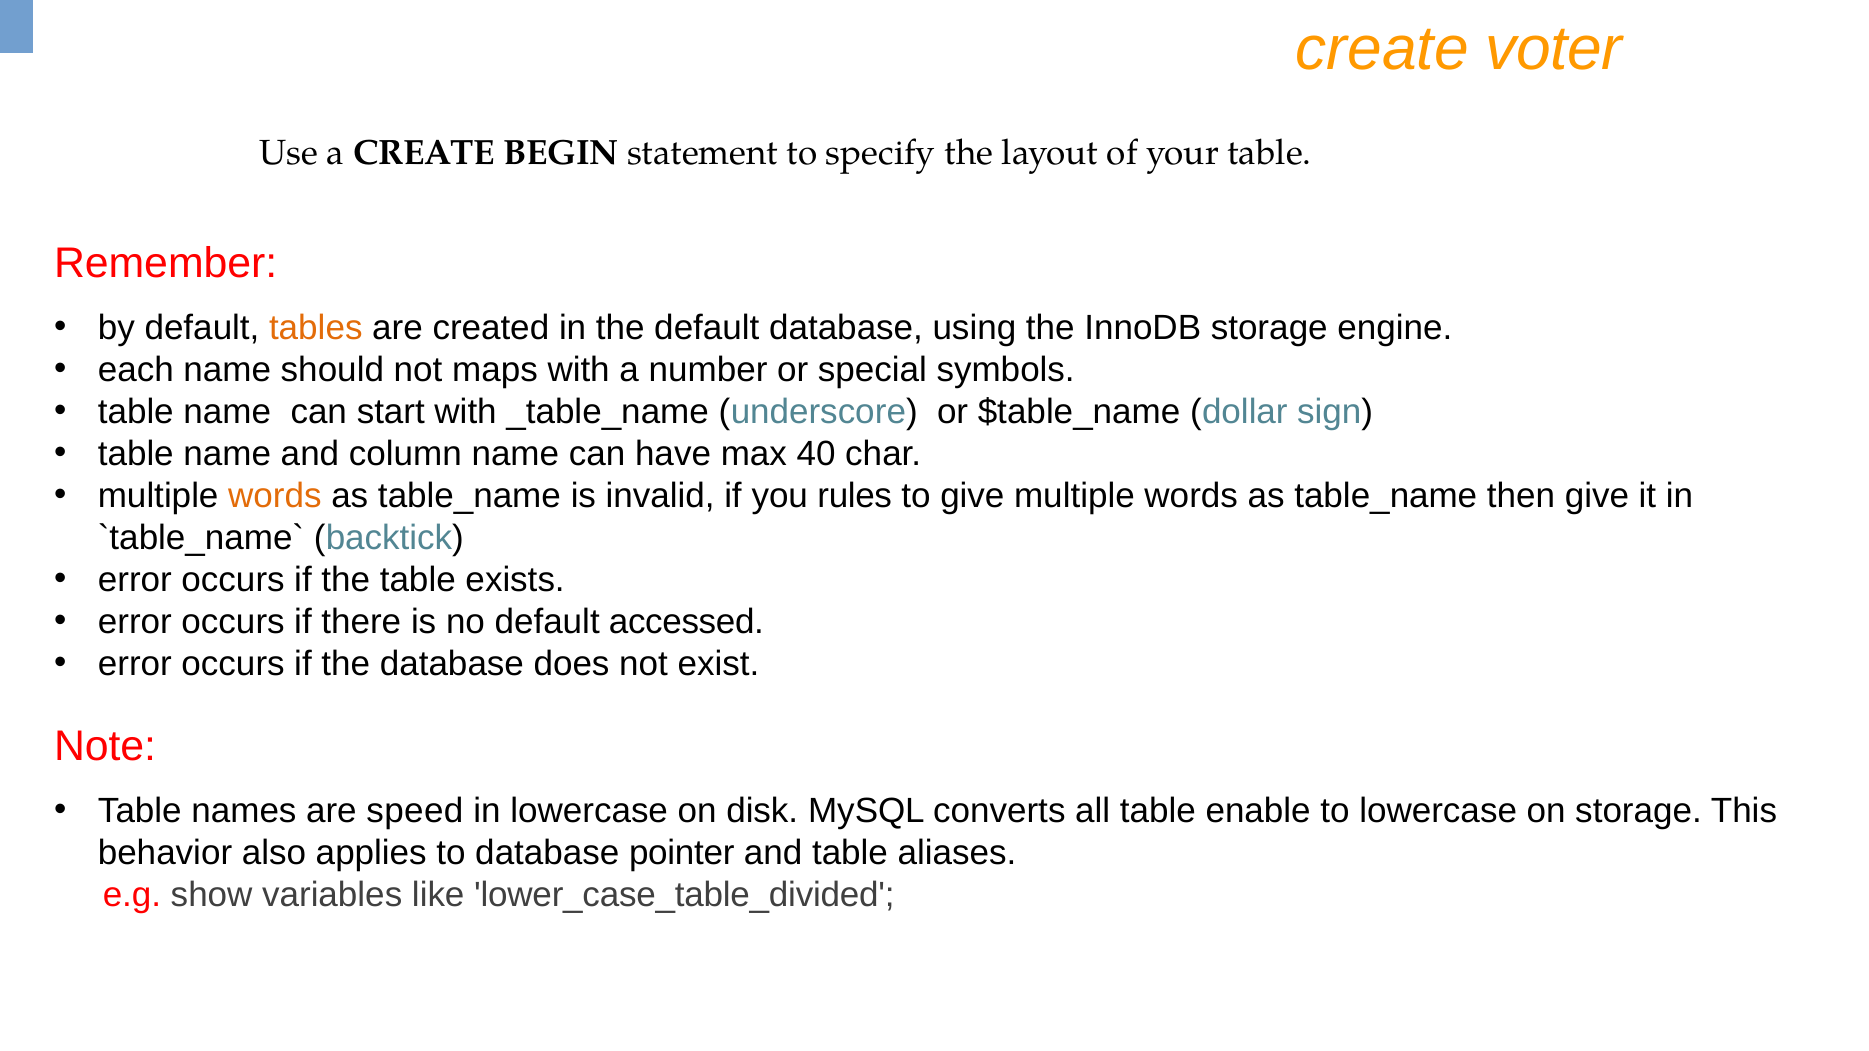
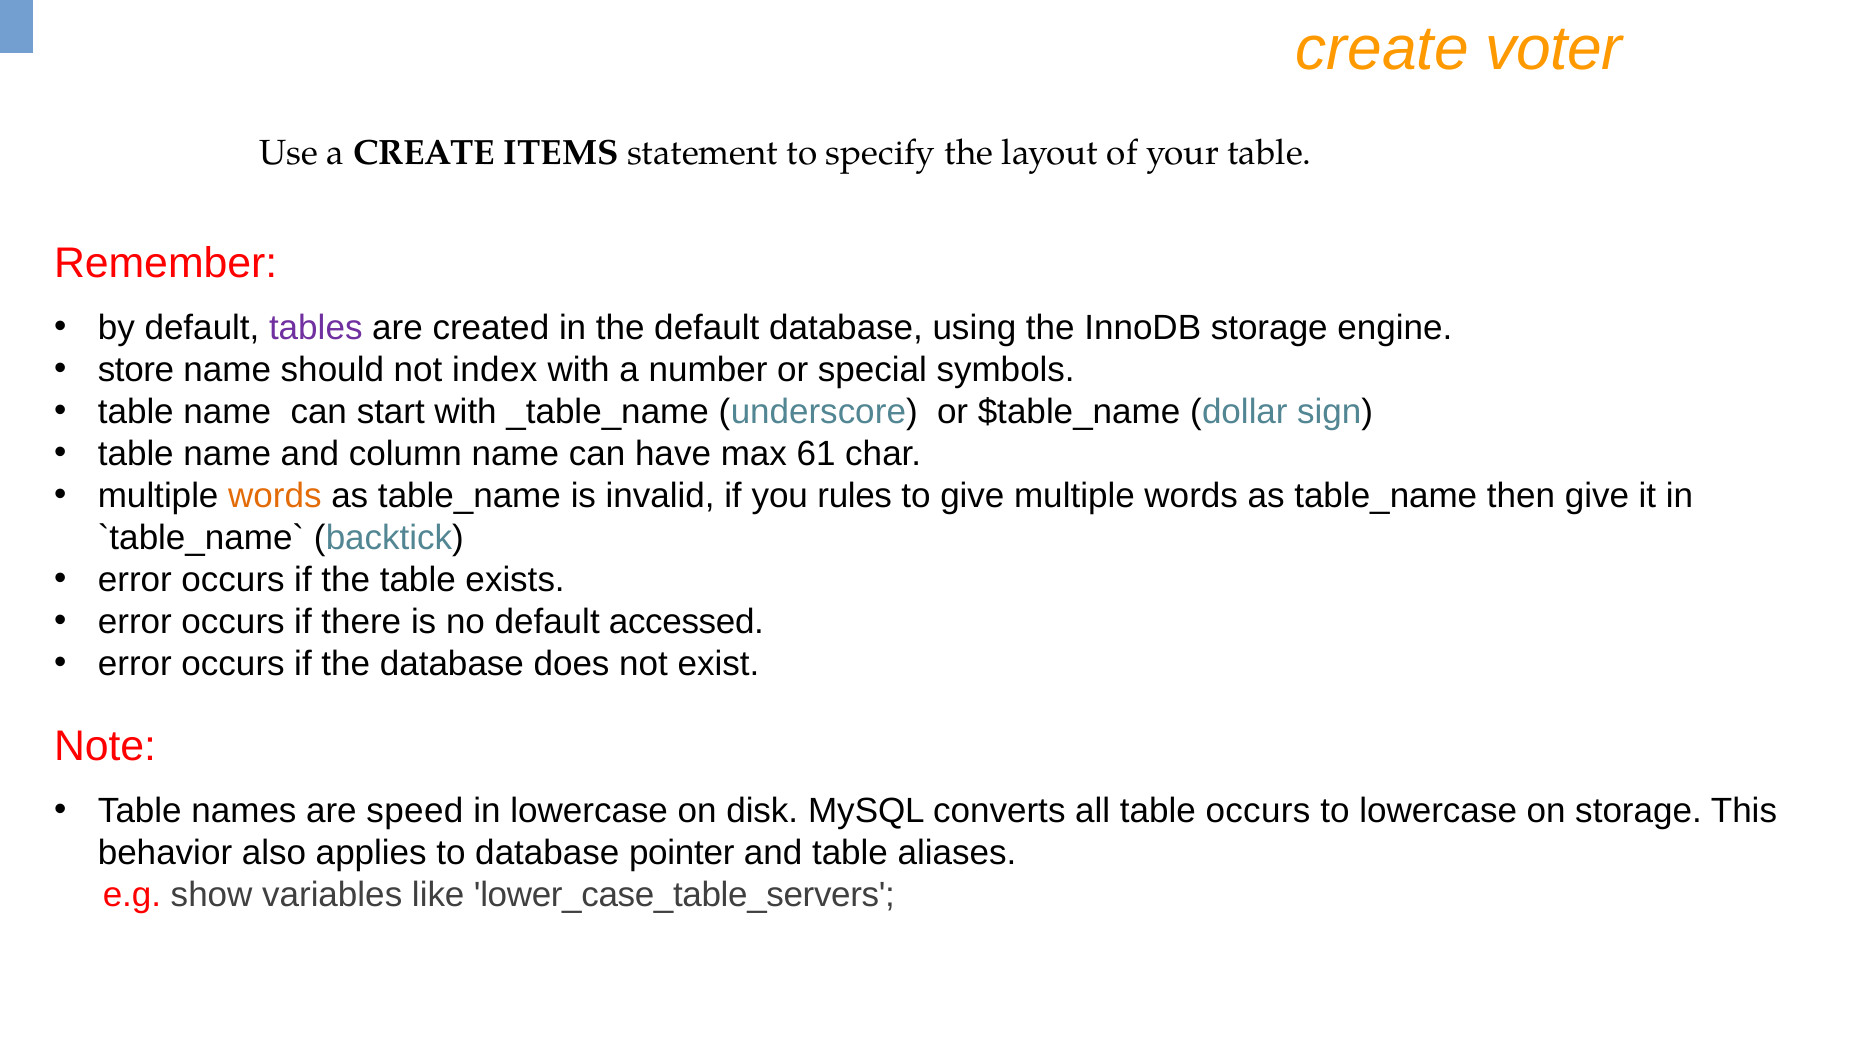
BEGIN: BEGIN -> ITEMS
tables colour: orange -> purple
each: each -> store
maps: maps -> index
40: 40 -> 61
table enable: enable -> occurs
lower_case_table_divided: lower_case_table_divided -> lower_case_table_servers
